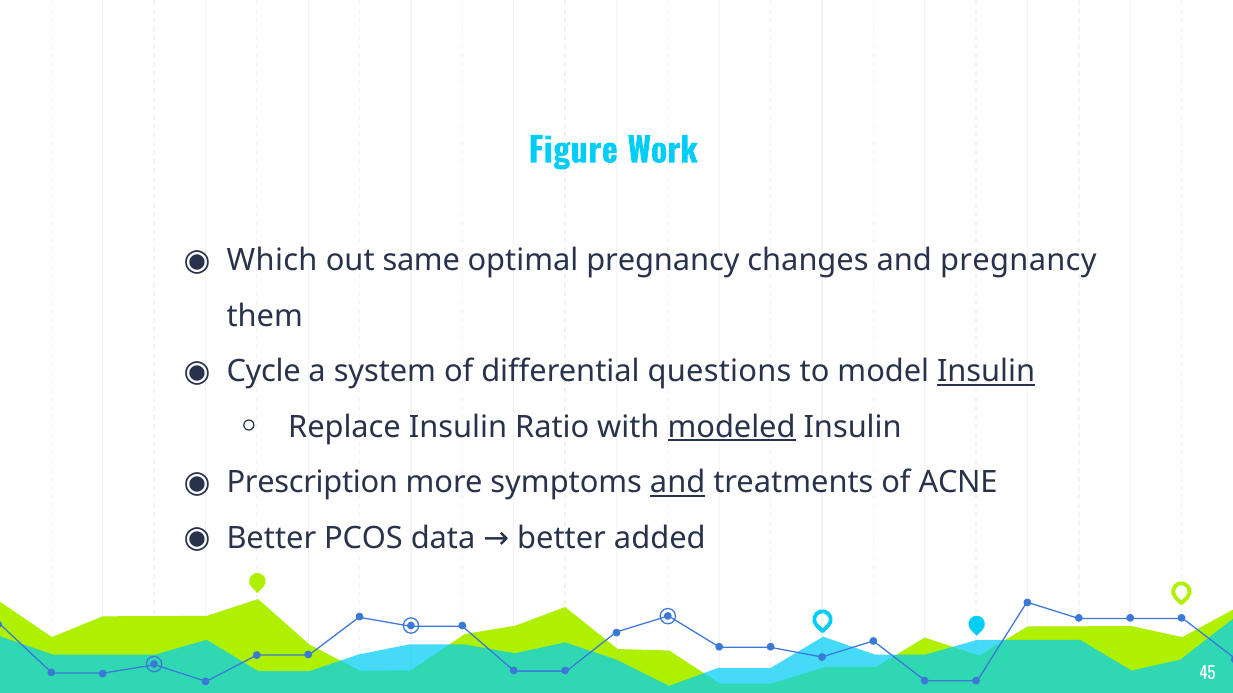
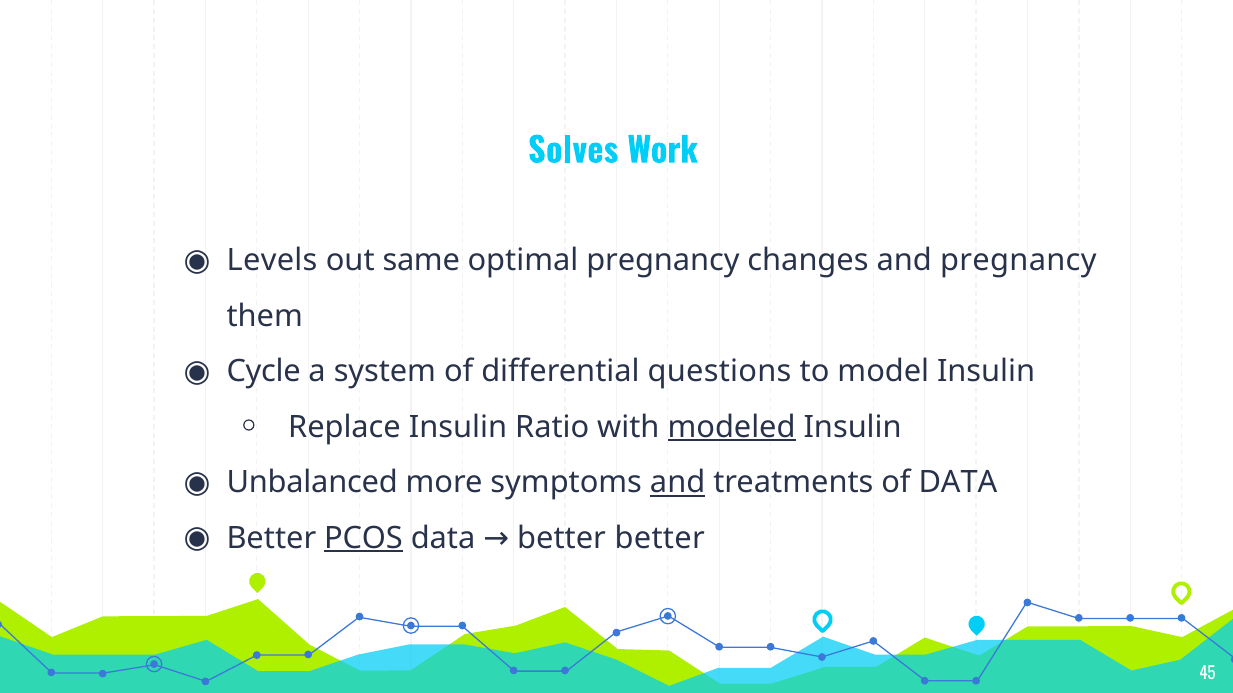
Figure: Figure -> Solves
Which: Which -> Levels
Insulin at (986, 372) underline: present -> none
Prescription: Prescription -> Unbalanced
of ACNE: ACNE -> DATA
PCOS underline: none -> present
better added: added -> better
